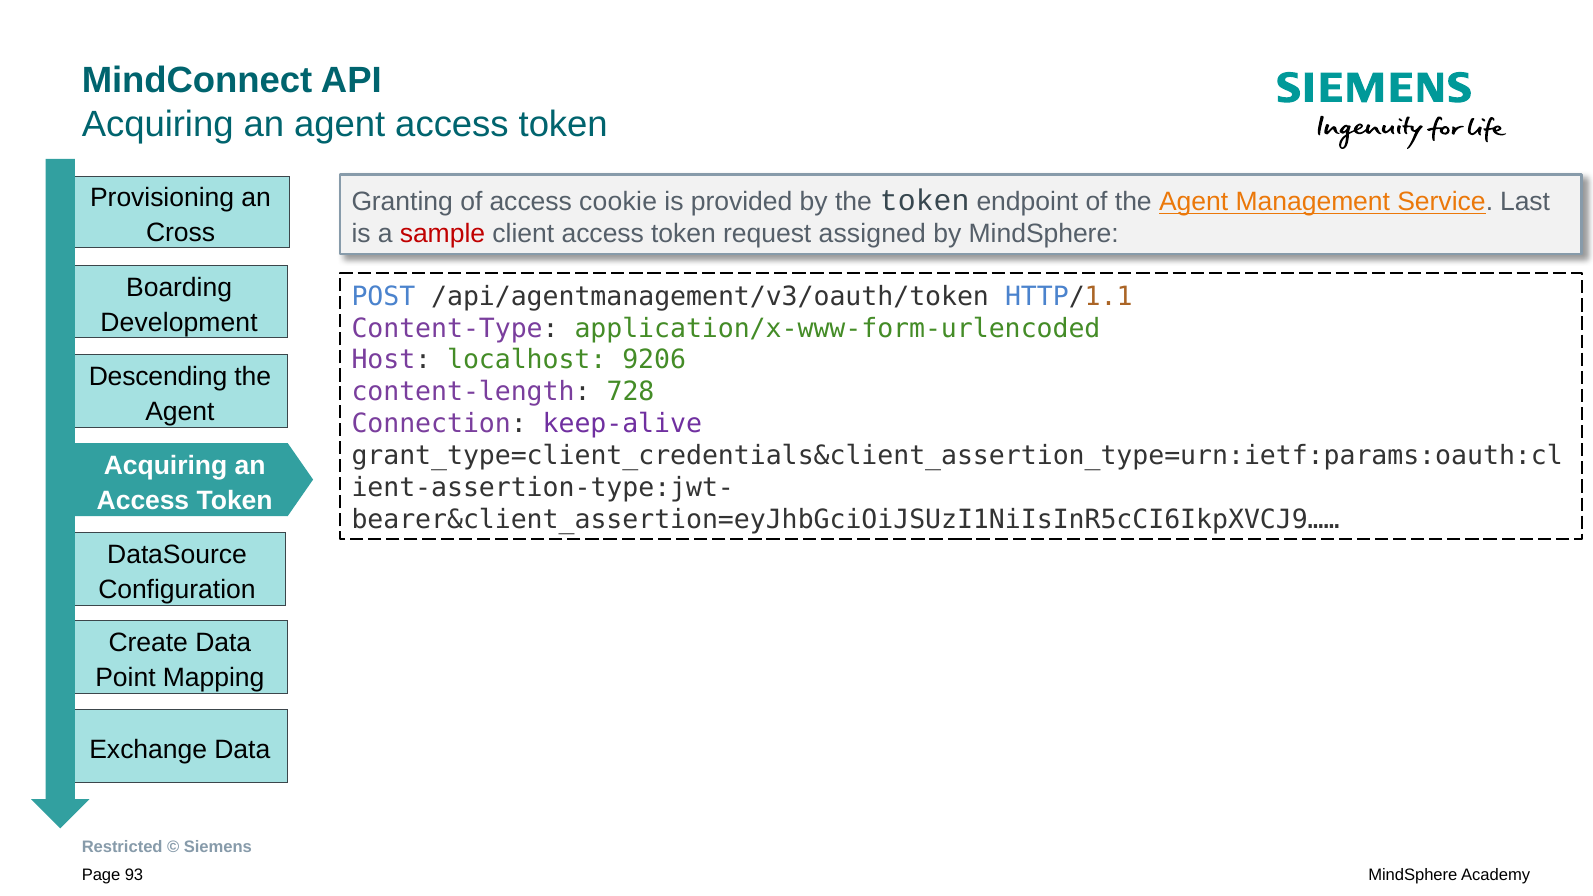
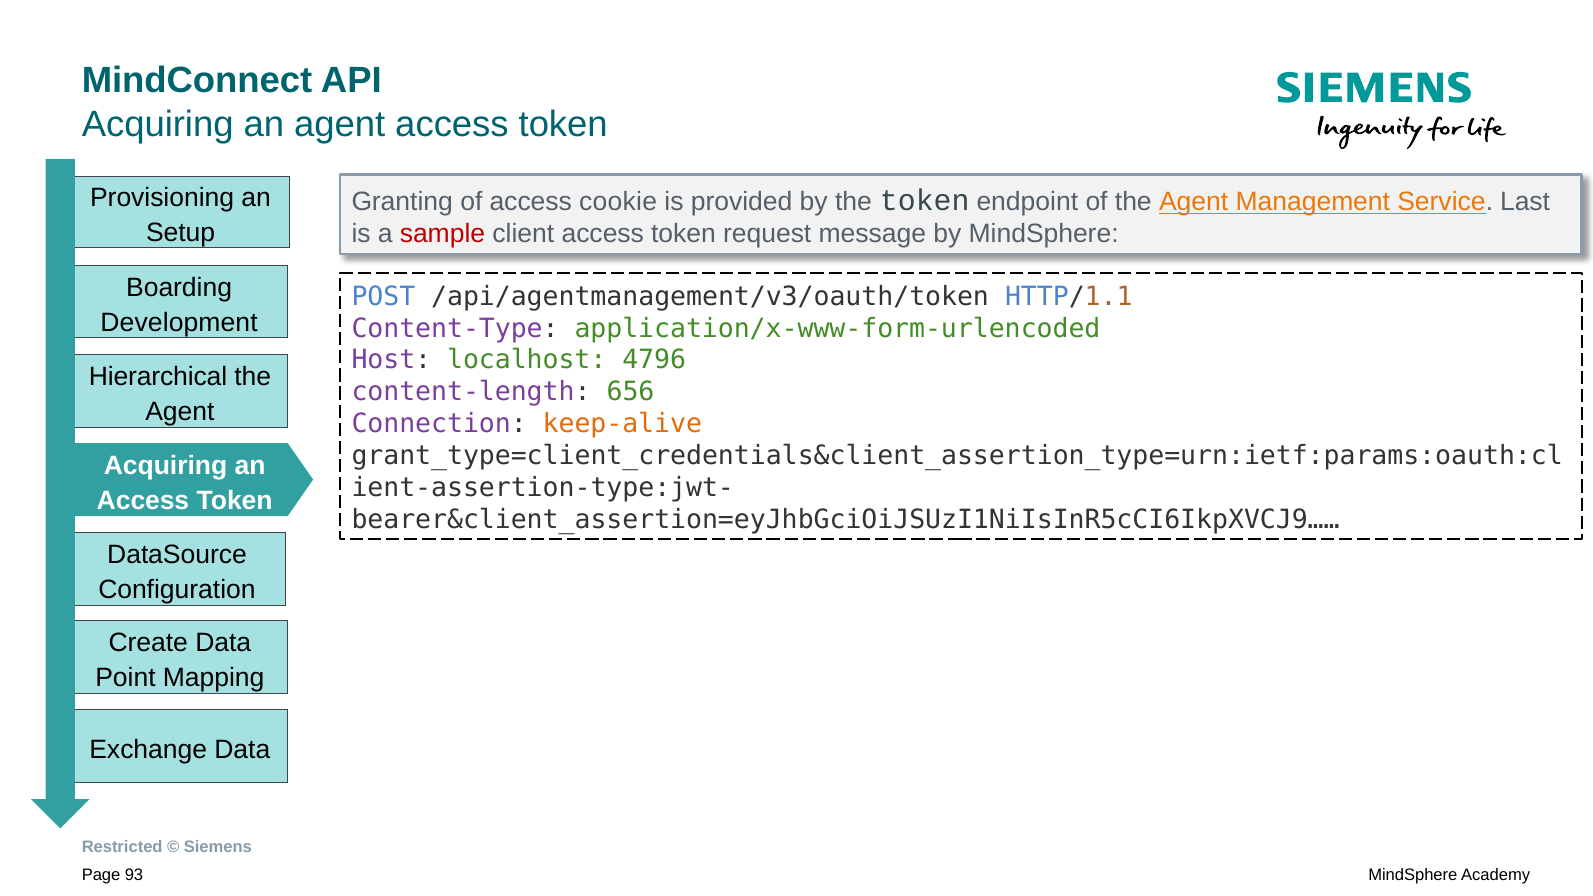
Cross: Cross -> Setup
assigned: assigned -> message
9206: 9206 -> 4796
Descending: Descending -> Hierarchical
728: 728 -> 656
keep-alive colour: purple -> orange
